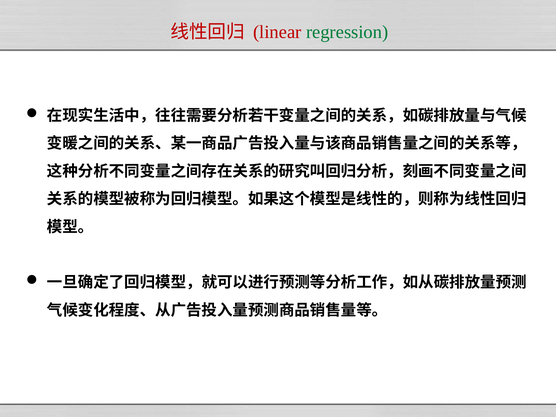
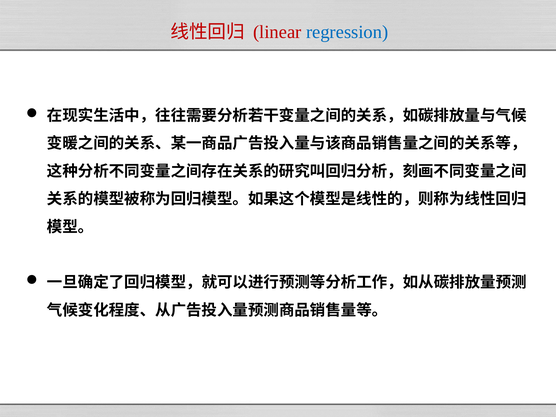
regression colour: green -> blue
